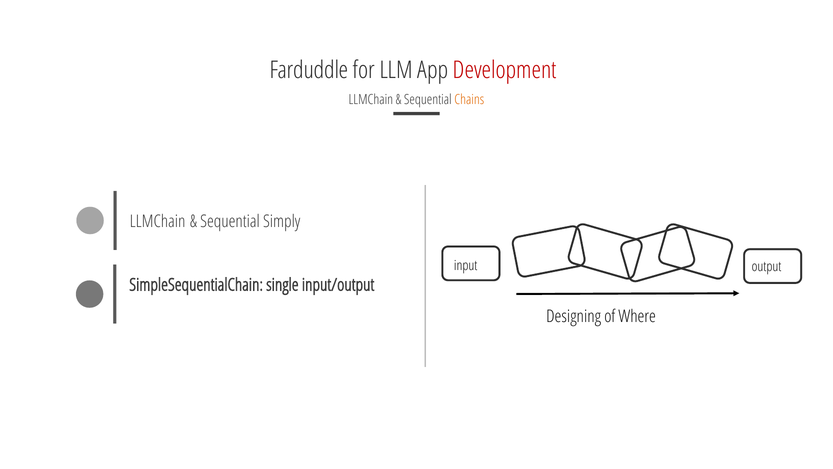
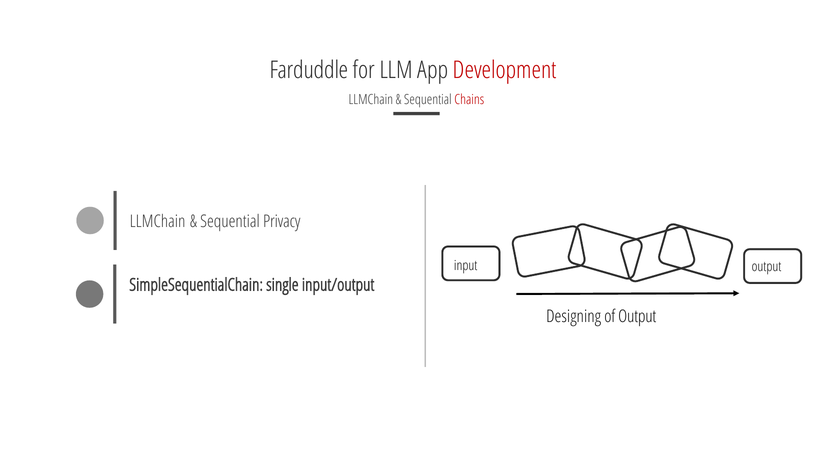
Chains colour: orange -> red
Simply: Simply -> Privacy
of Where: Where -> Output
